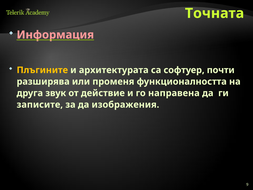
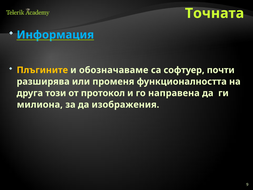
Информация colour: pink -> light blue
архитектурата: архитектурата -> обозначаваме
звук: звук -> този
действие: действие -> протокол
записите: записите -> милиона
